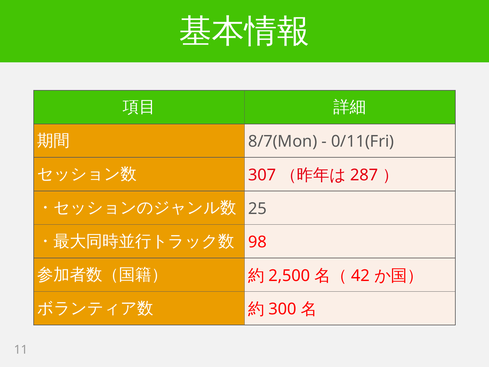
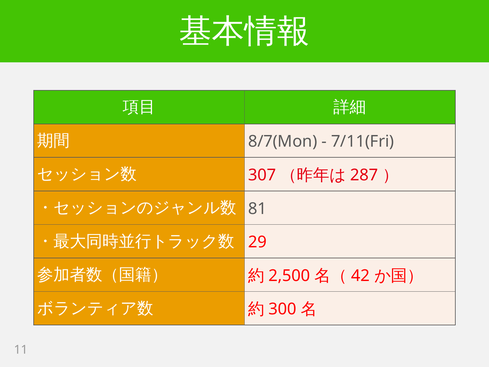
0/11(Fri: 0/11(Fri -> 7/11(Fri
25: 25 -> 81
98: 98 -> 29
